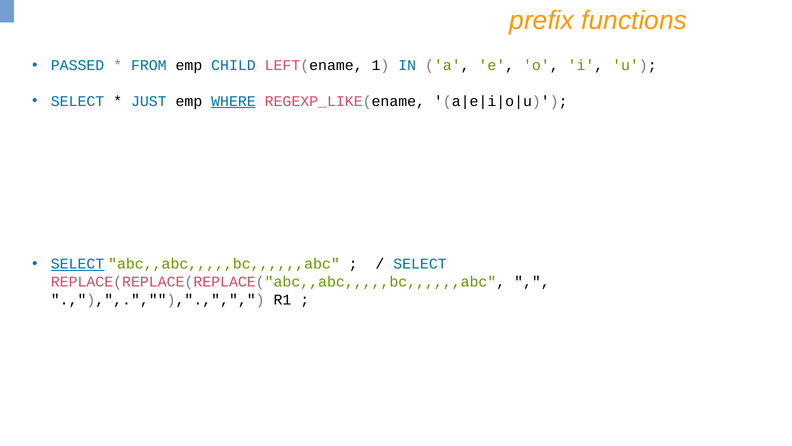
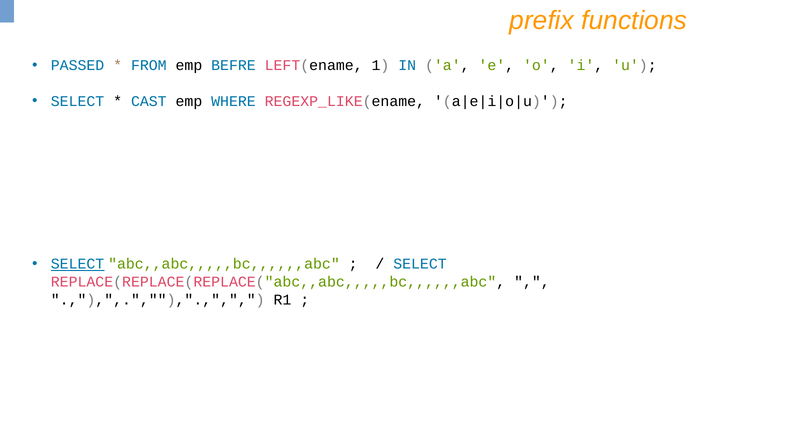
CHILD: CHILD -> BEFRE
JUST: JUST -> CAST
WHERE underline: present -> none
